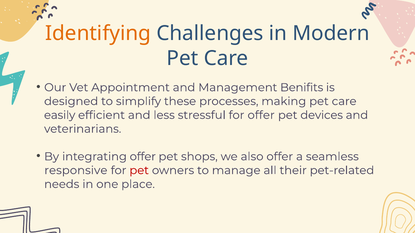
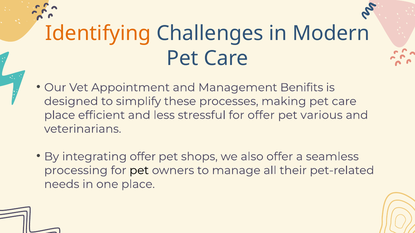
easily at (60, 115): easily -> place
devices: devices -> various
responsive: responsive -> processing
pet at (139, 171) colour: red -> black
